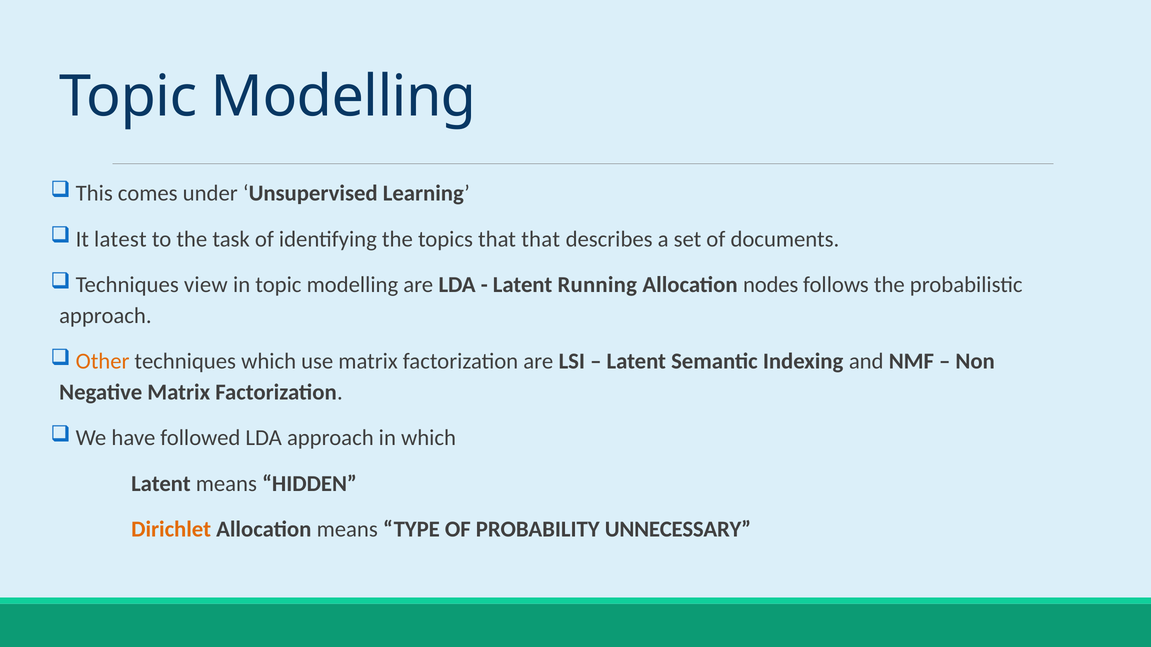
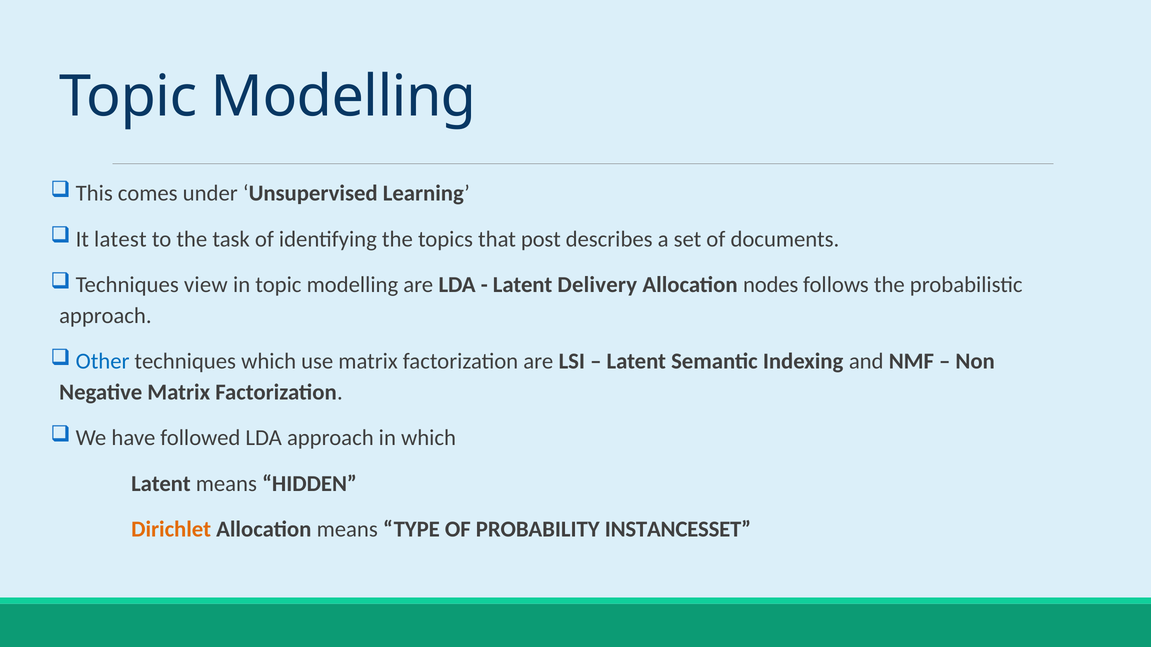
that that: that -> post
Running: Running -> Delivery
Other colour: orange -> blue
UNNECESSARY: UNNECESSARY -> INSTANCESSET
